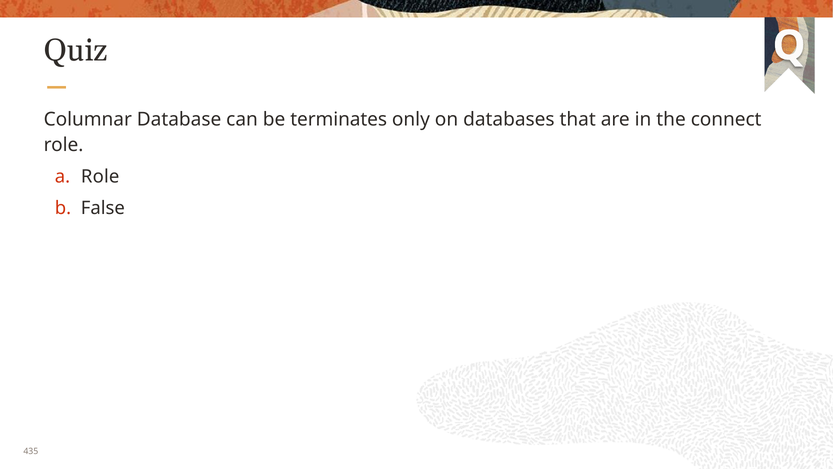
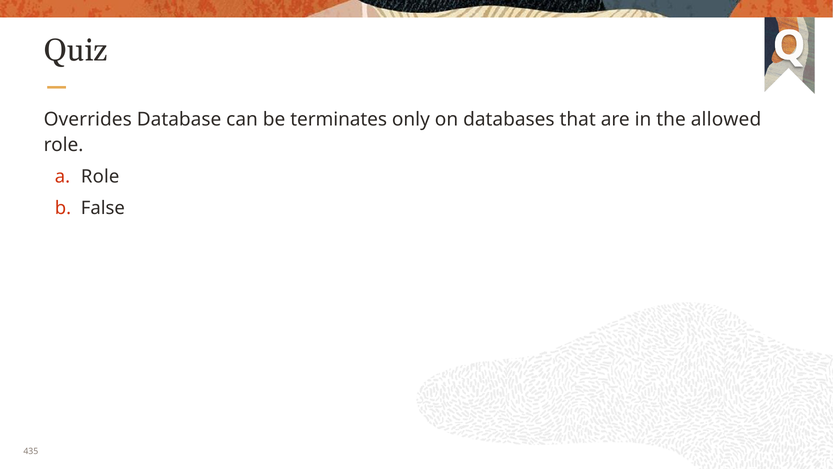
Columnar: Columnar -> Overrides
connect: connect -> allowed
